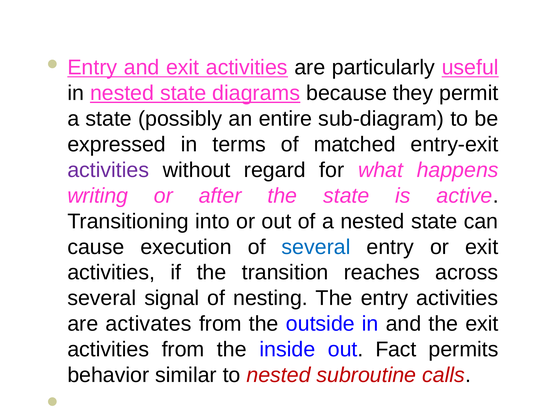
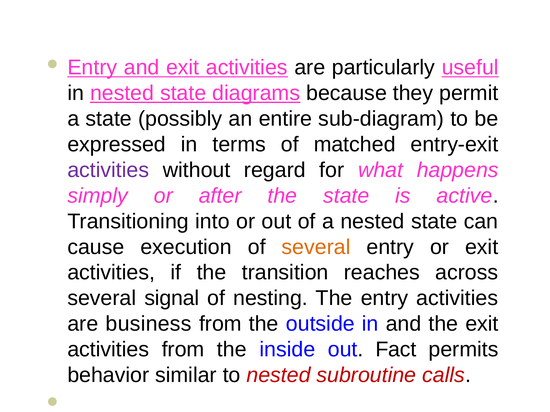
writing: writing -> simply
several at (316, 247) colour: blue -> orange
activates: activates -> business
